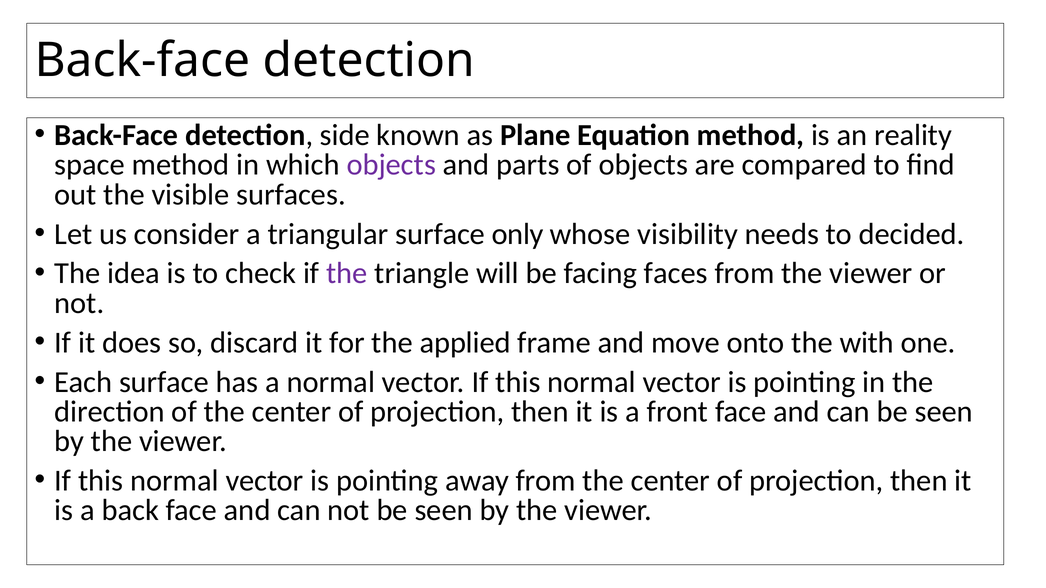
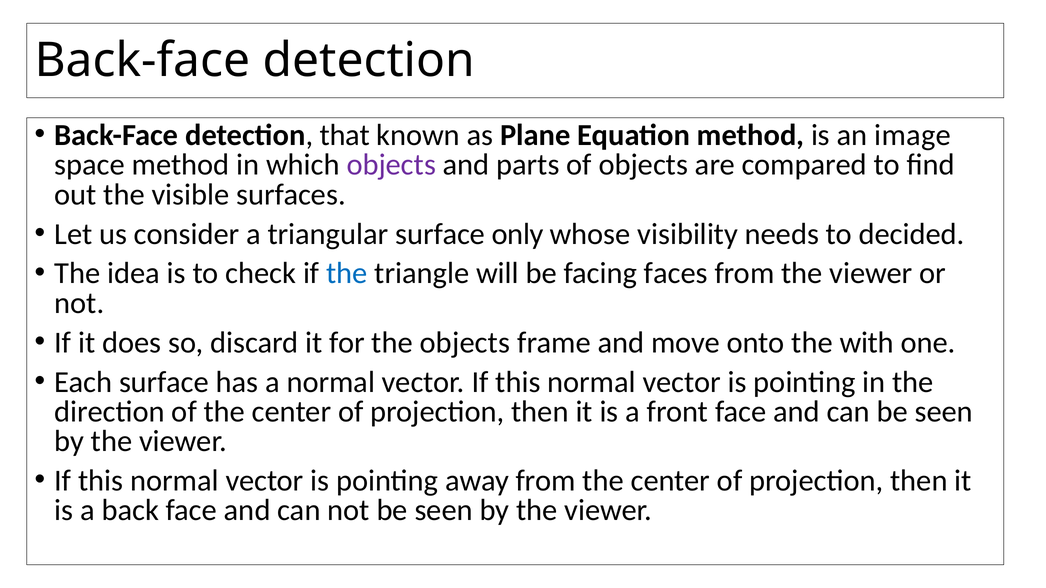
side: side -> that
reality: reality -> image
the at (347, 274) colour: purple -> blue
the applied: applied -> objects
